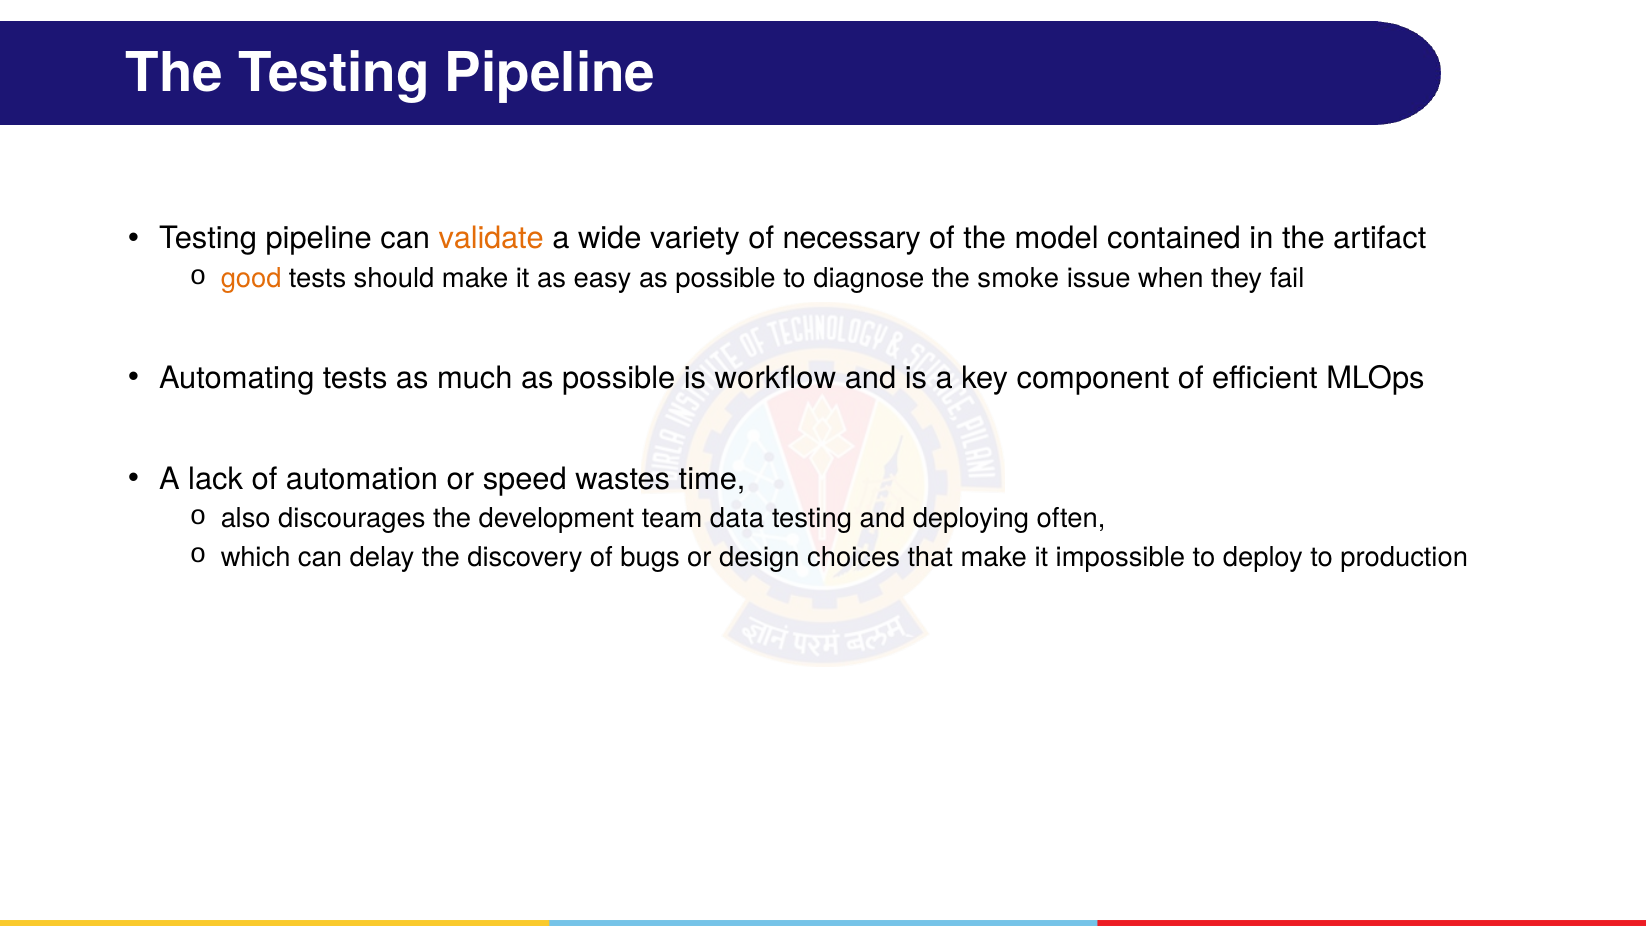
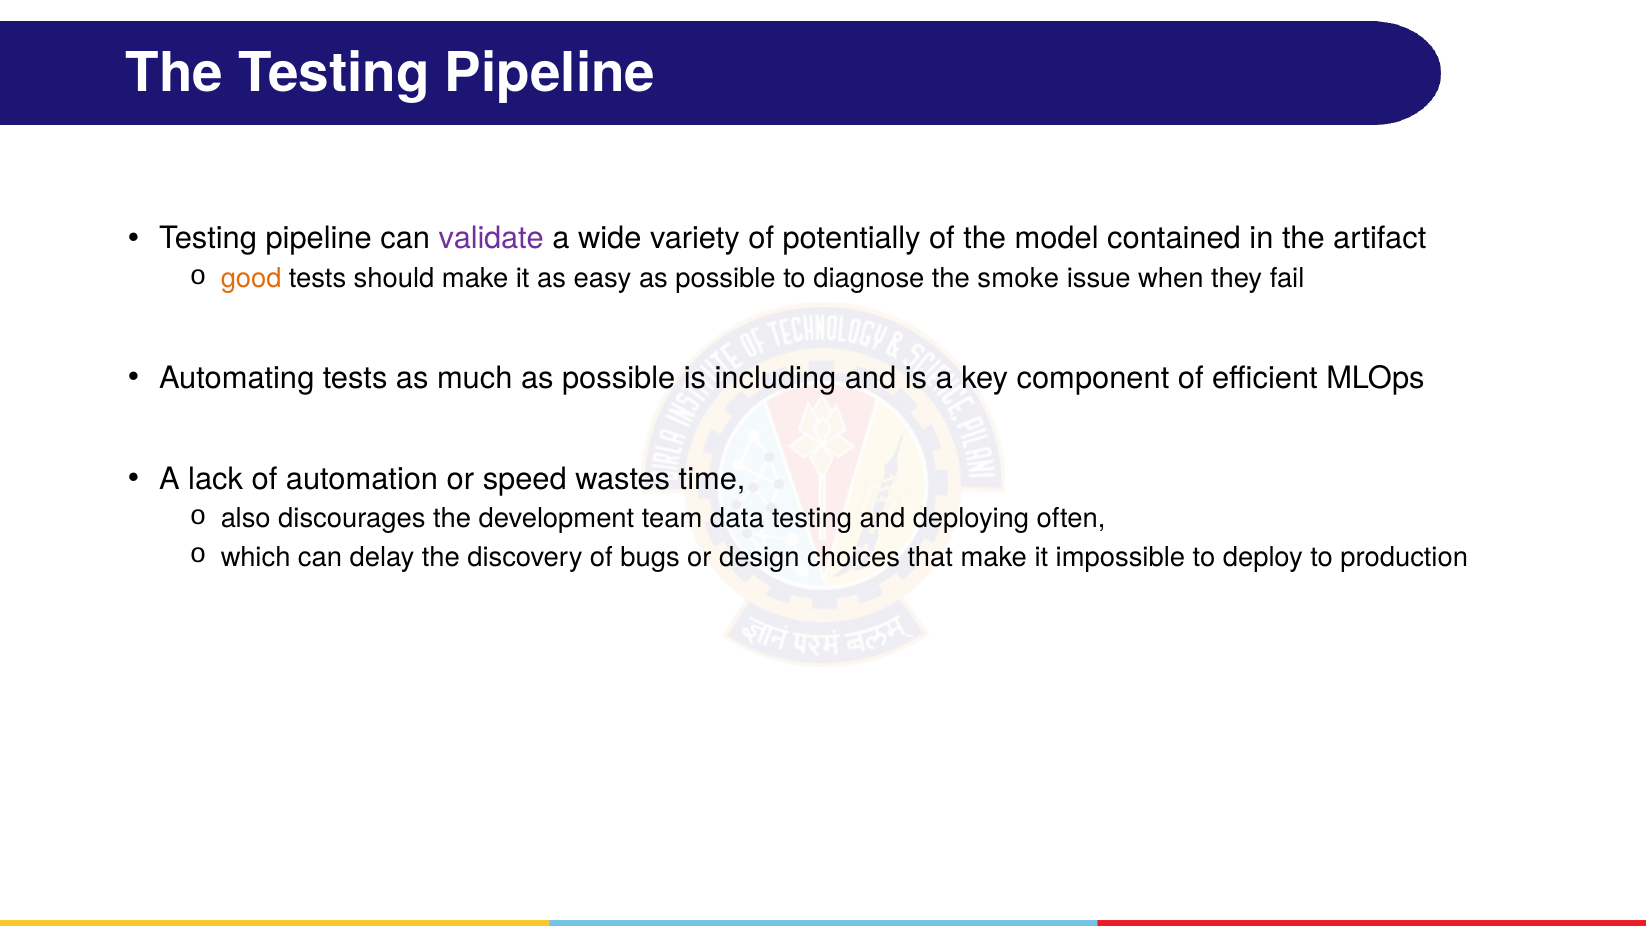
validate colour: orange -> purple
necessary: necessary -> potentially
workflow: workflow -> including
